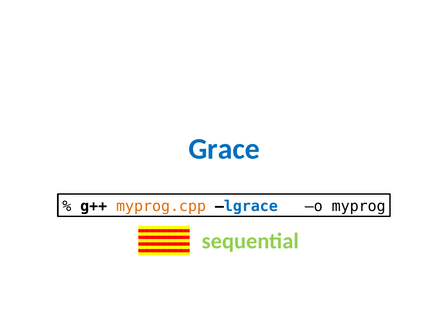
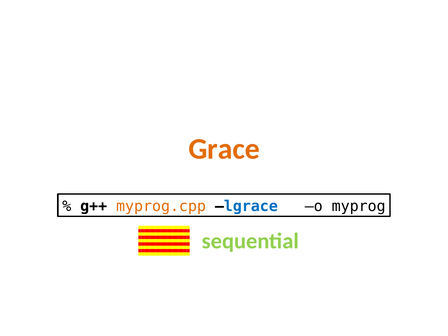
Grace colour: blue -> orange
